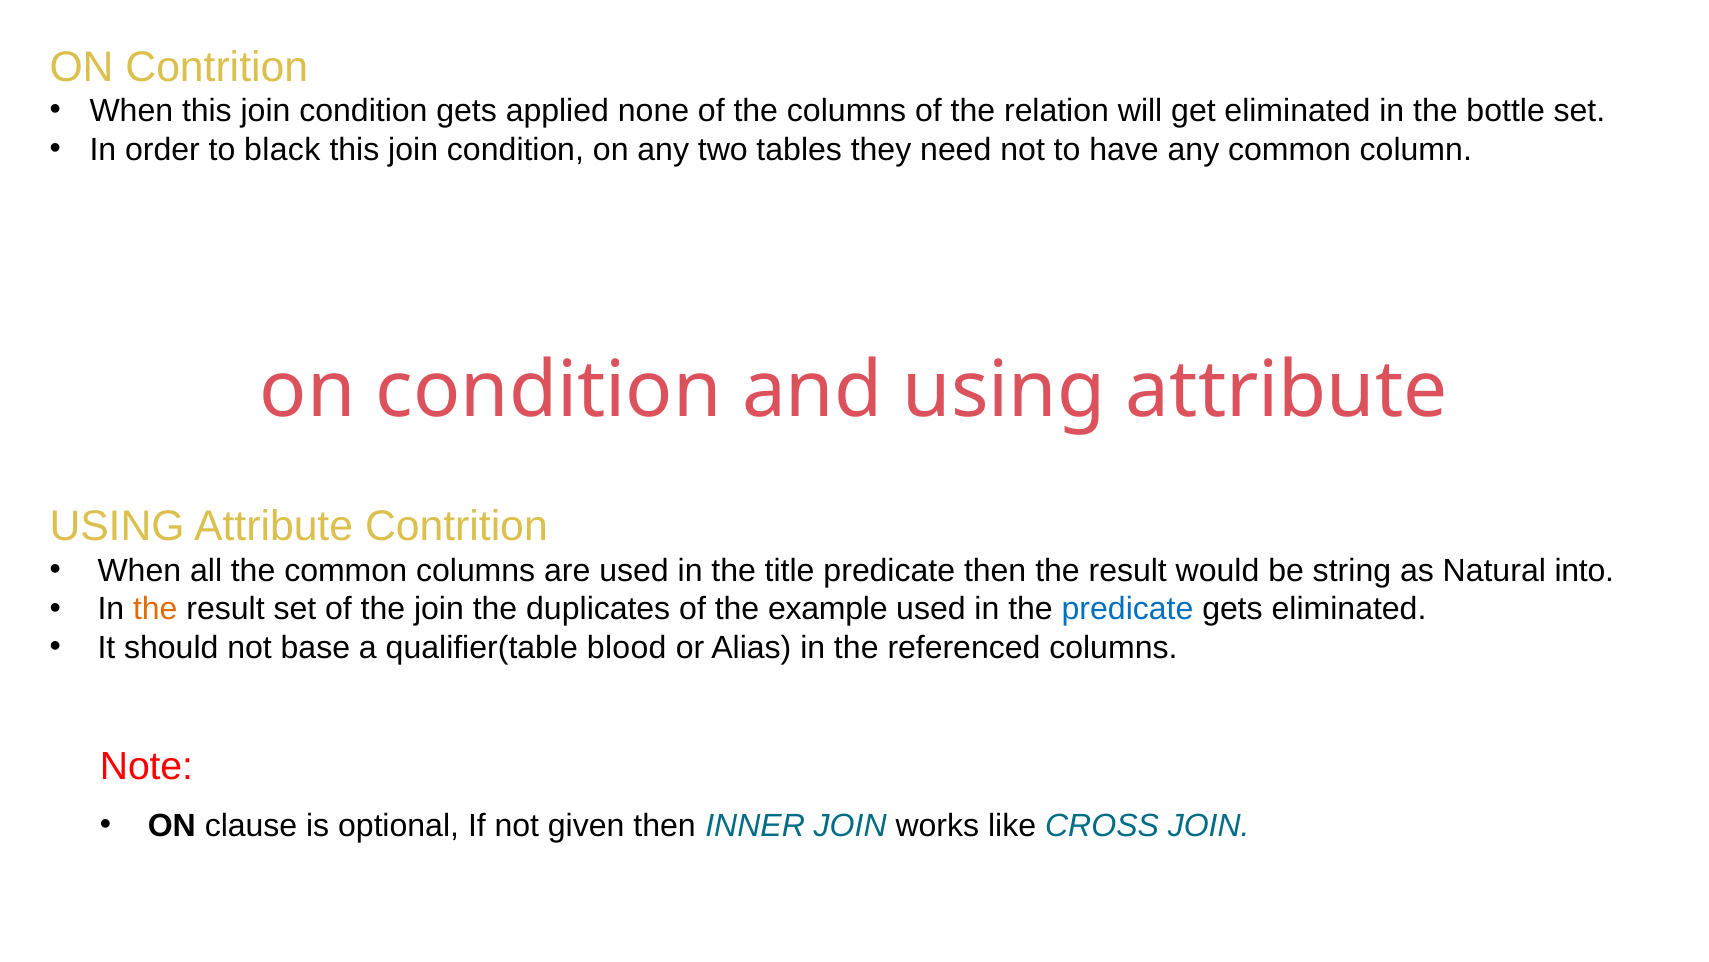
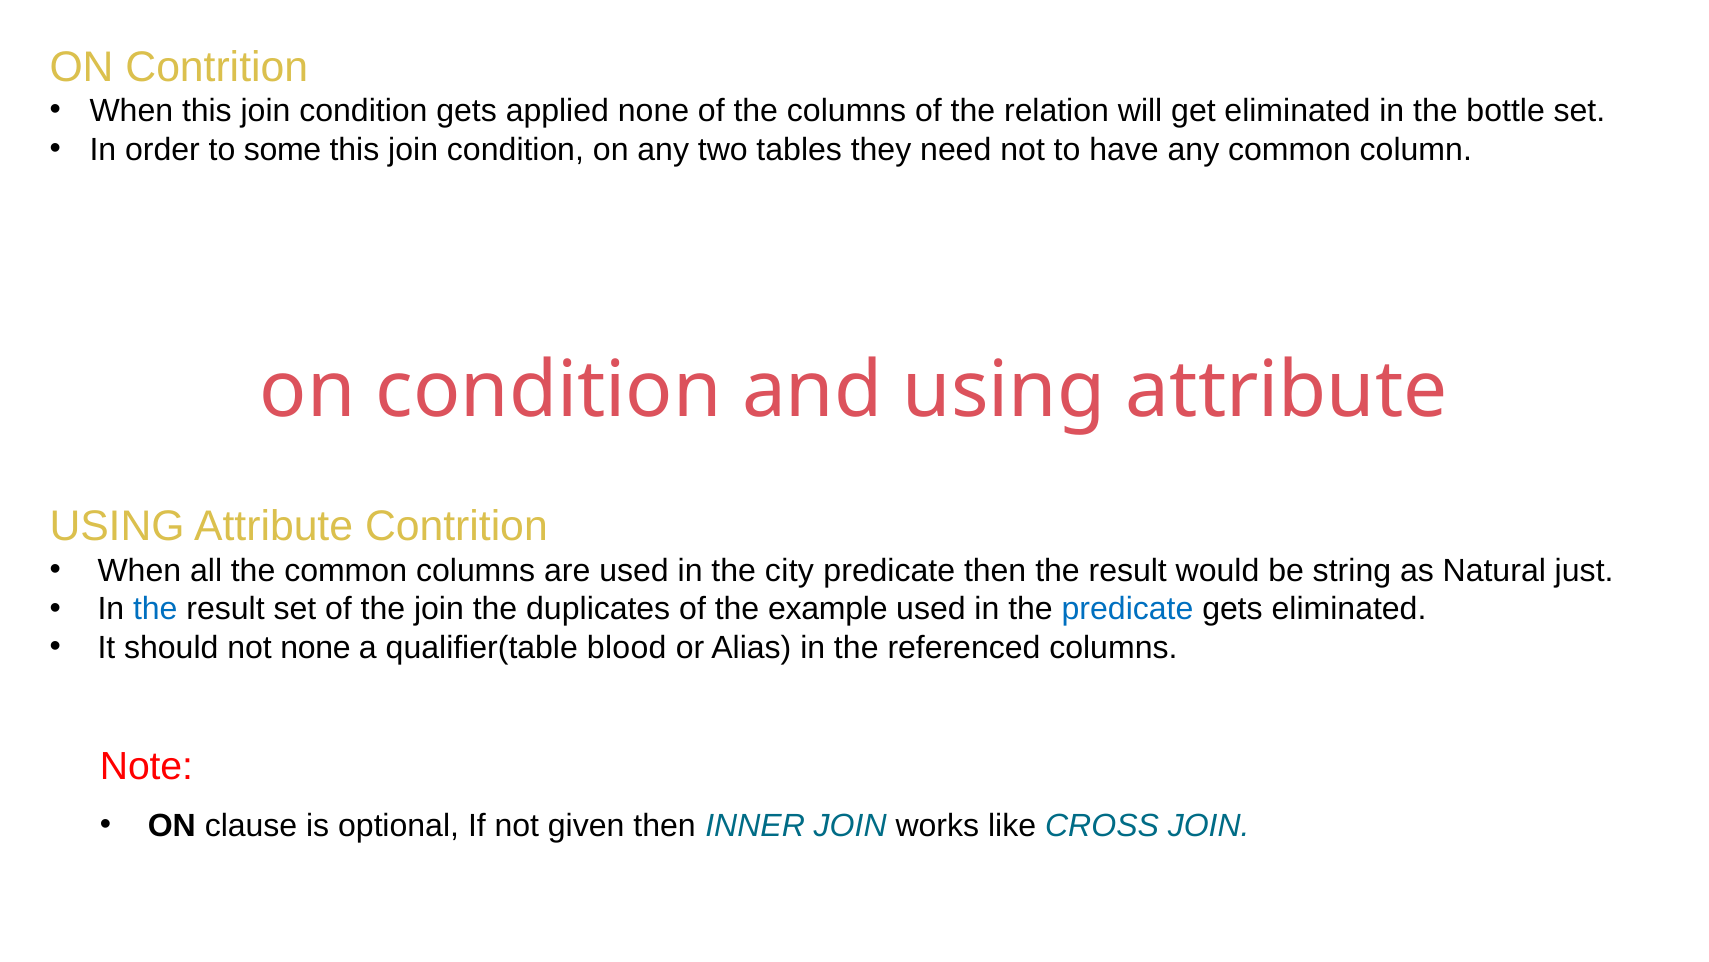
black: black -> some
title: title -> city
into: into -> just
the at (155, 609) colour: orange -> blue
not base: base -> none
